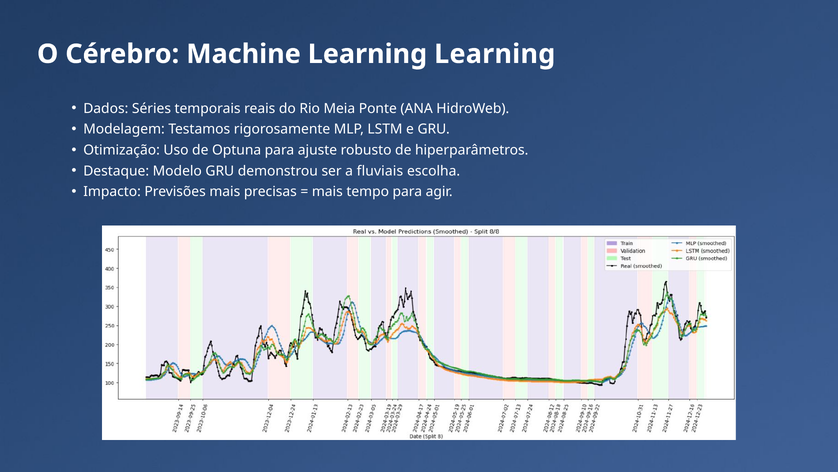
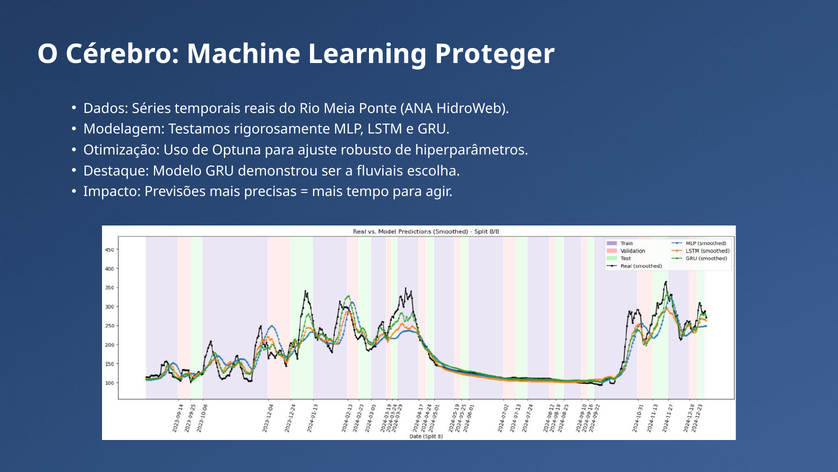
Learning Learning: Learning -> Proteger
